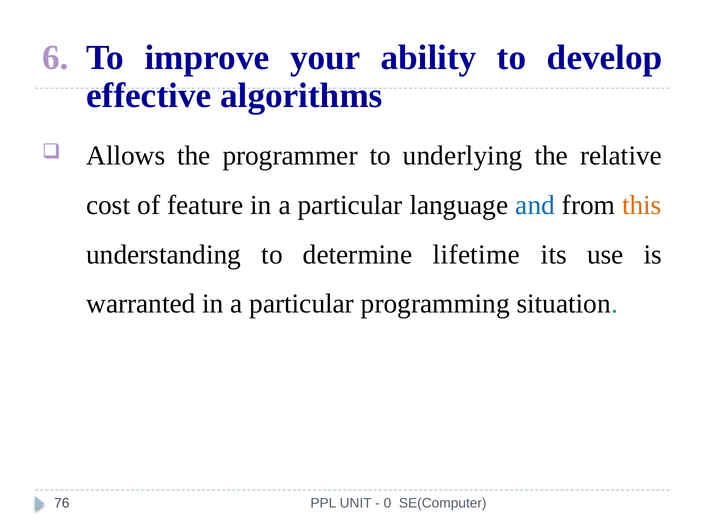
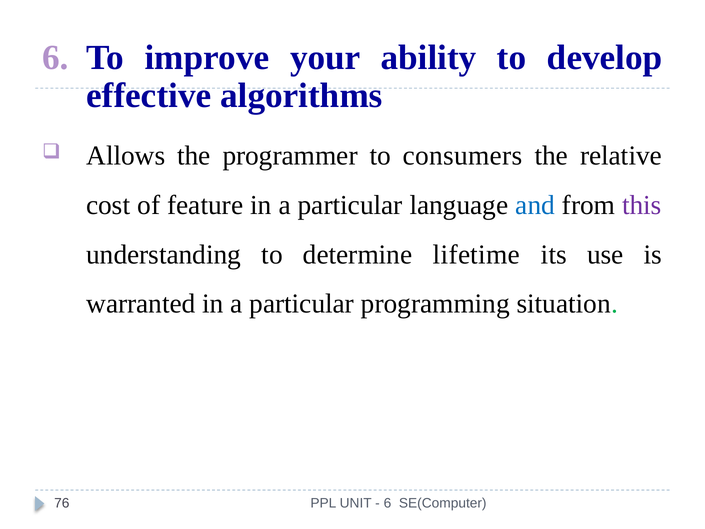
underlying: underlying -> consumers
this colour: orange -> purple
0 at (387, 503): 0 -> 6
